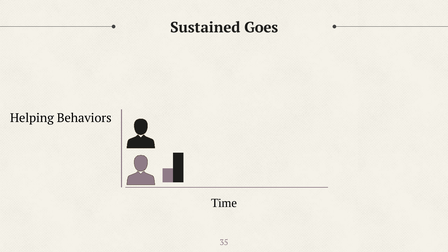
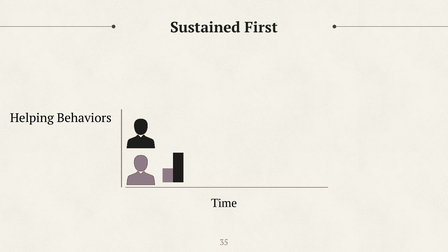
Goes: Goes -> First
